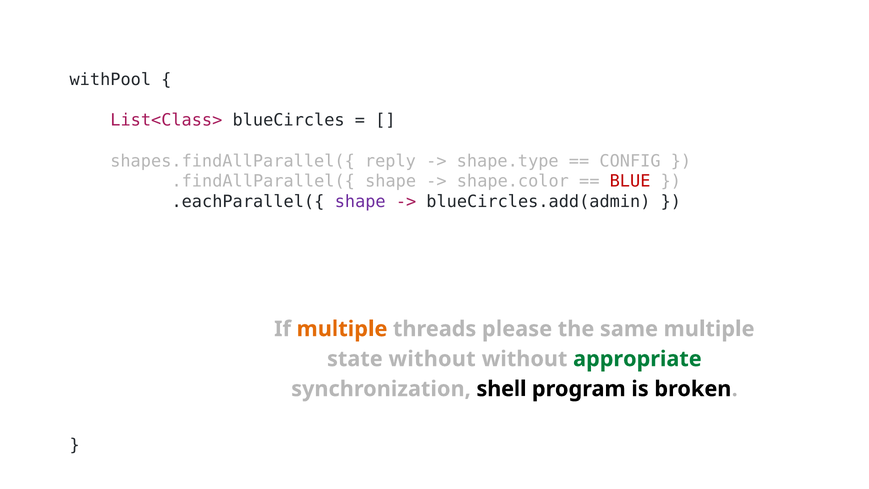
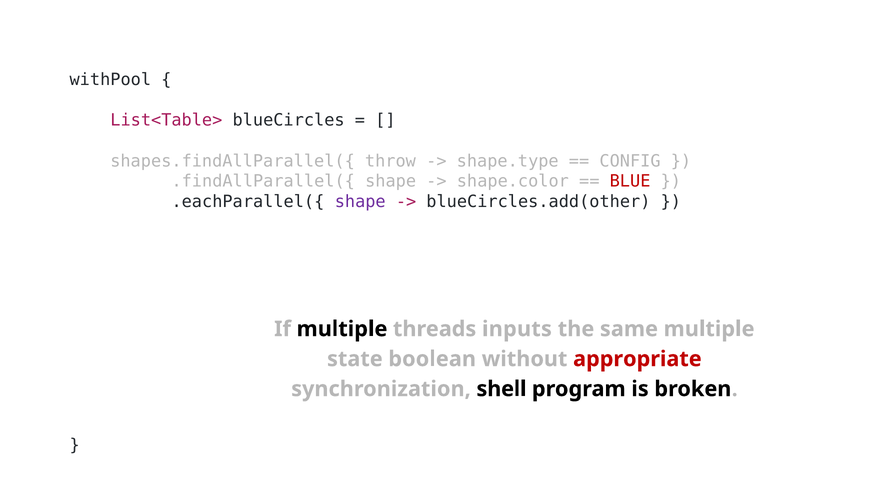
List<Class>: List<Class> -> List<Table>
reply: reply -> throw
blueCircles.add(admin: blueCircles.add(admin -> blueCircles.add(other
multiple at (342, 329) colour: orange -> black
please: please -> inputs
state without: without -> boolean
appropriate colour: green -> red
